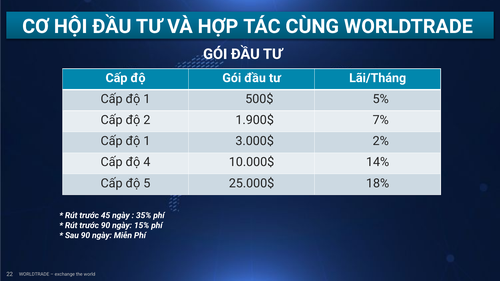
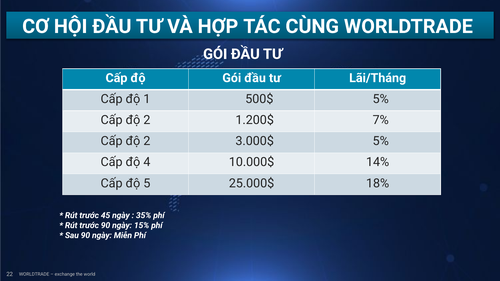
1.900$: 1.900$ -> 1.200$
1 at (147, 141): 1 -> 2
3.000$ 2%: 2% -> 5%
